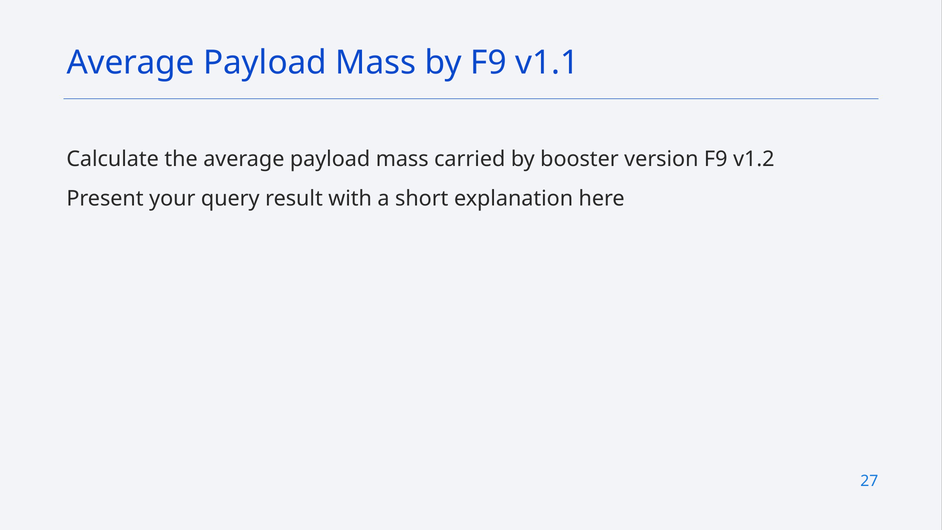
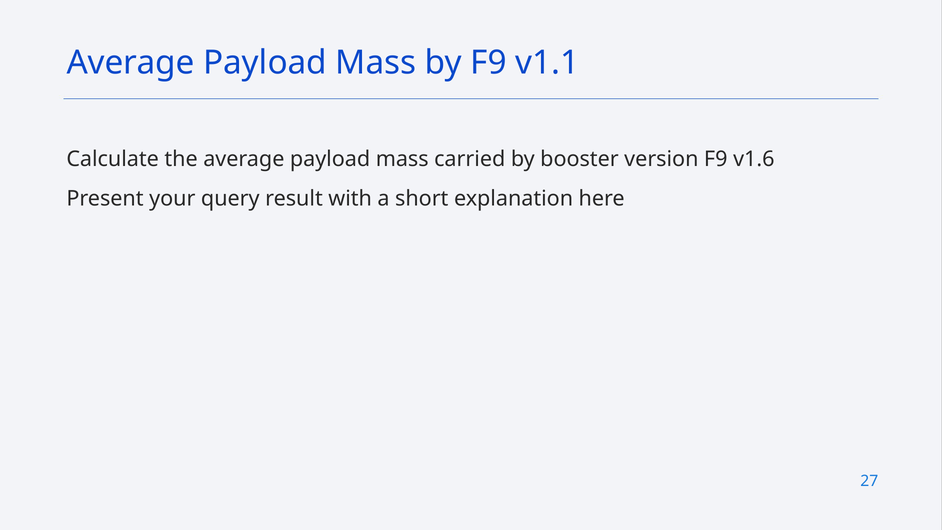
v1.2: v1.2 -> v1.6
